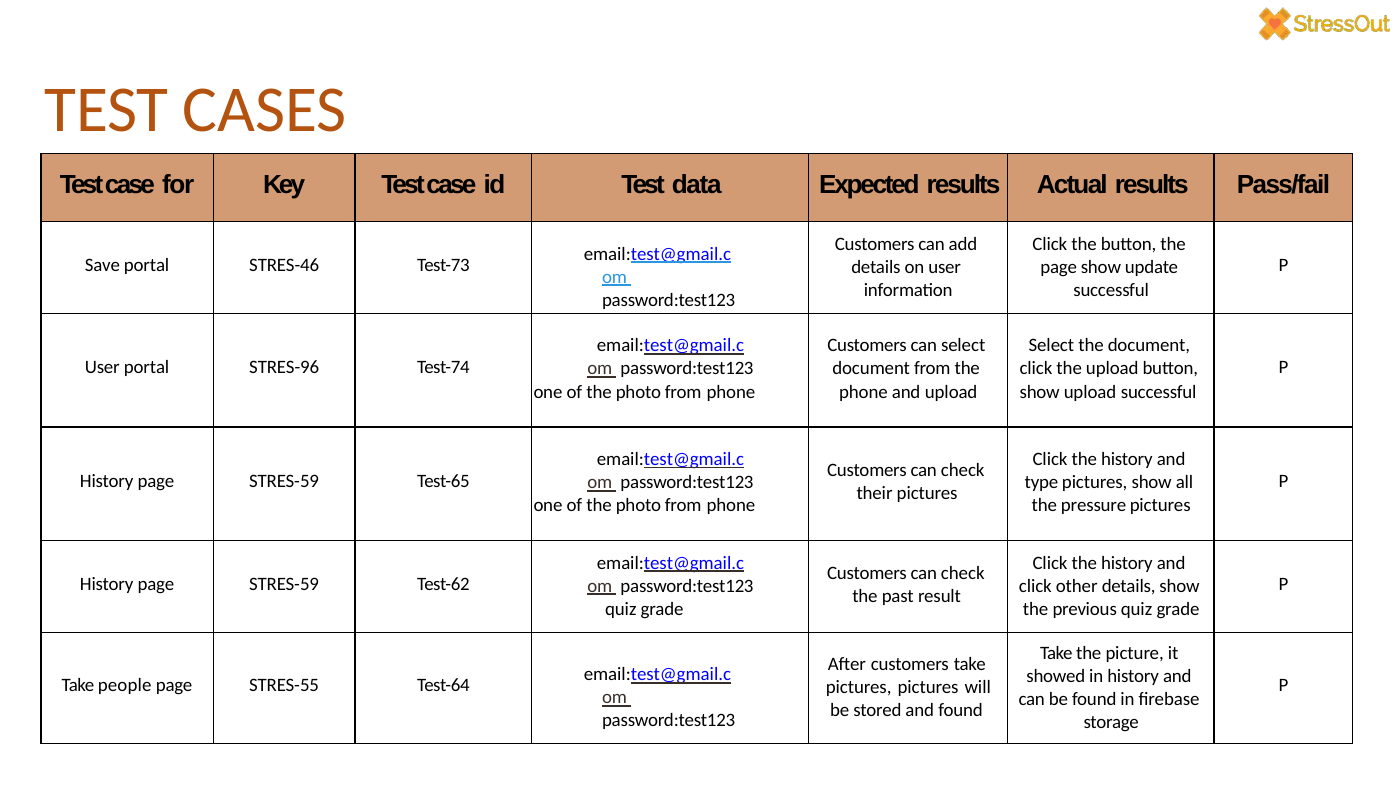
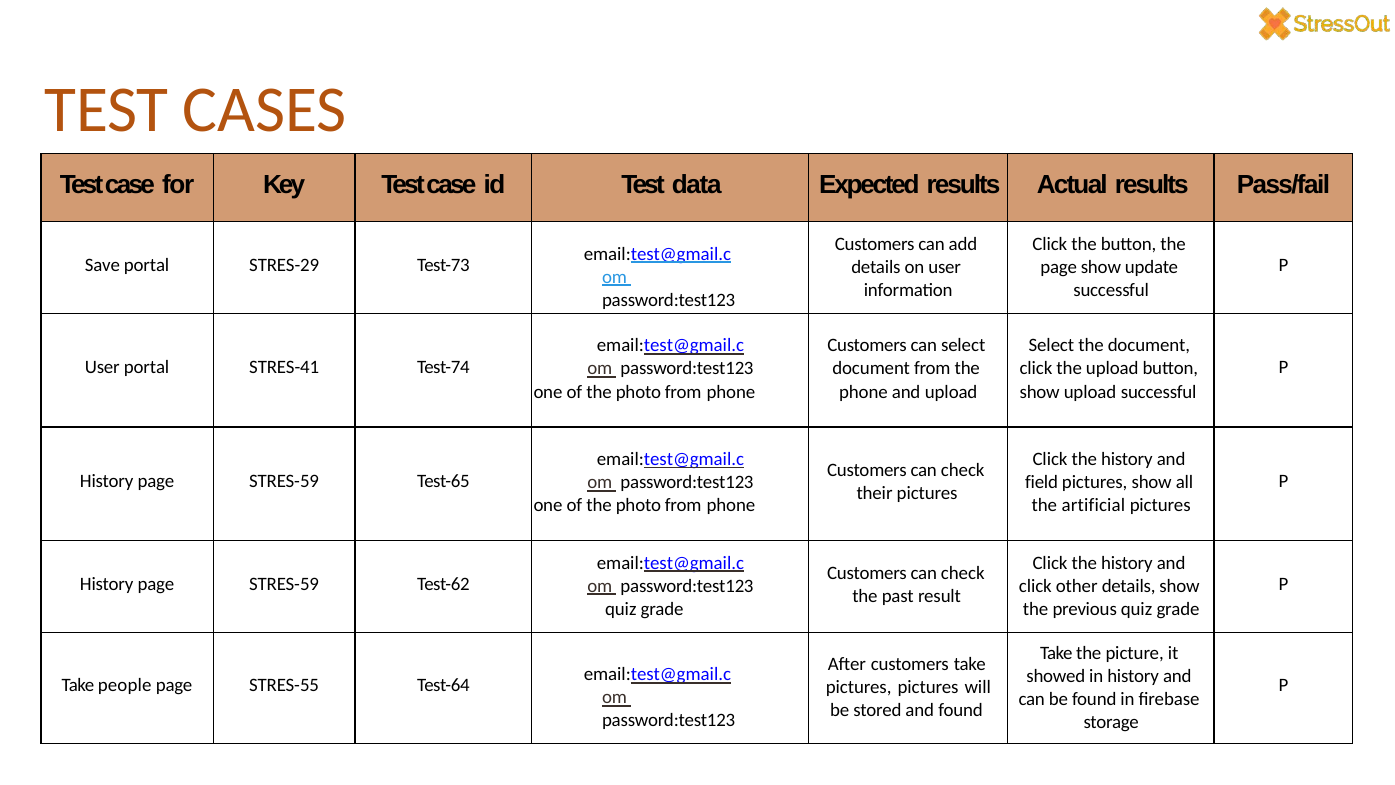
STRES-46: STRES-46 -> STRES-29
STRES-96: STRES-96 -> STRES-41
type: type -> field
pressure: pressure -> artificial
